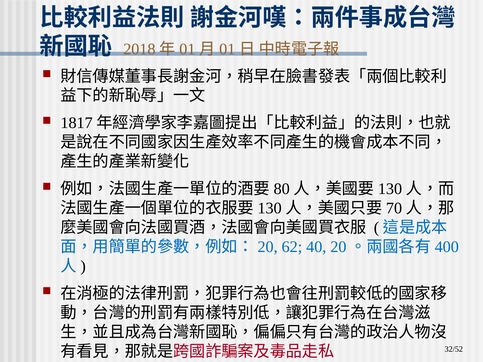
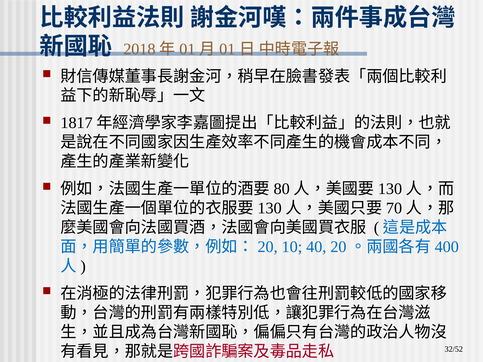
62: 62 -> 10
